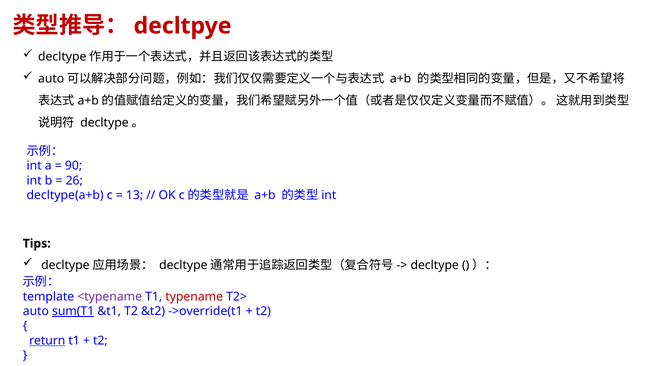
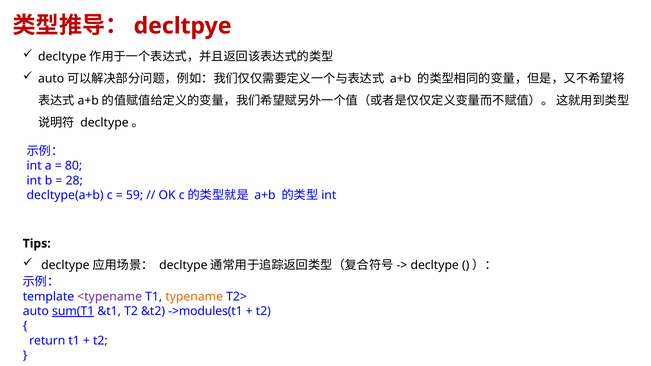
90: 90 -> 80
26: 26 -> 28
13: 13 -> 59
typename colour: red -> orange
->override(t1: ->override(t1 -> ->modules(t1
return underline: present -> none
